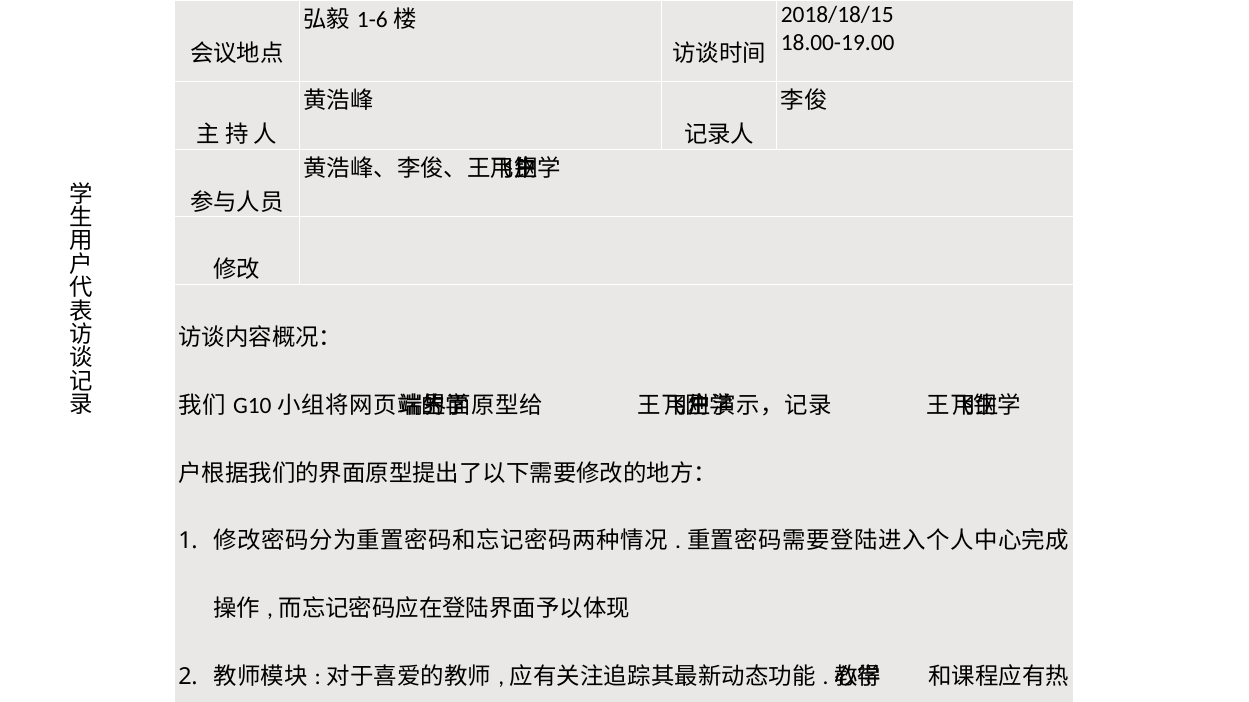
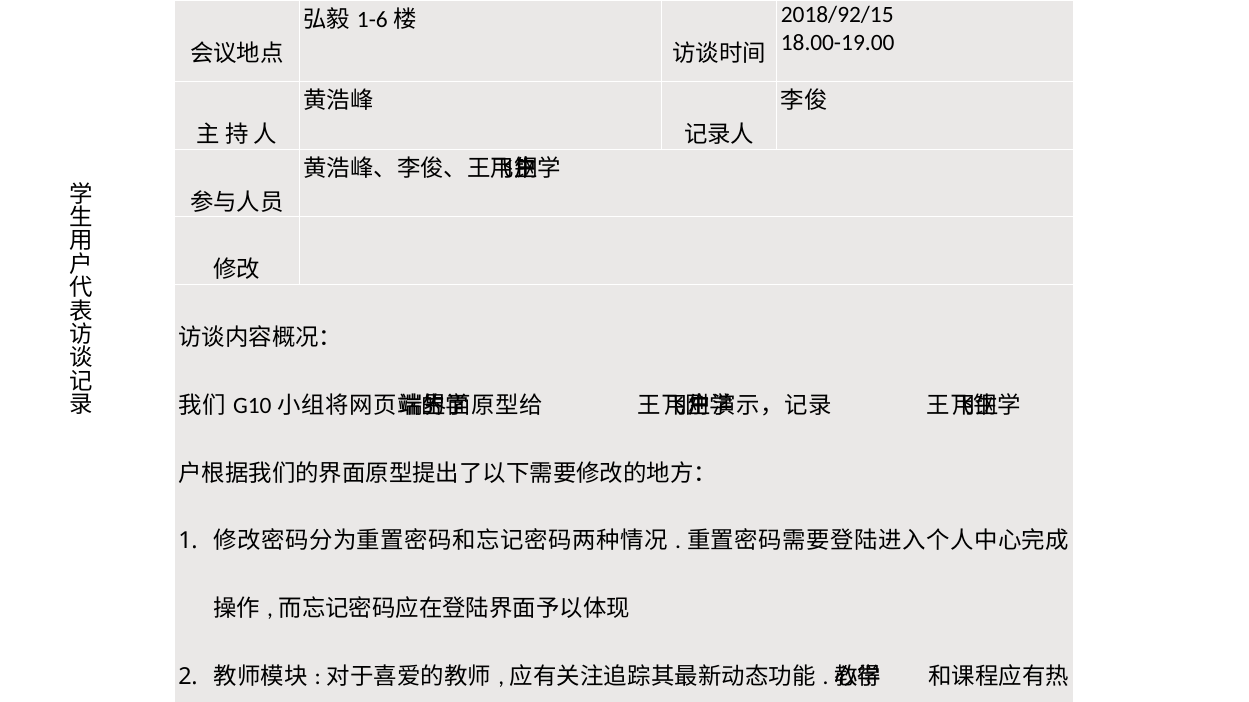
2018/18/15: 2018/18/15 -> 2018/92/15
